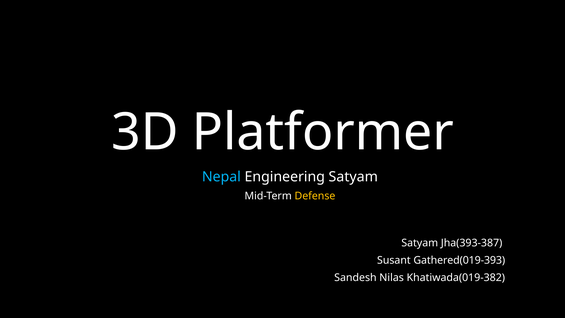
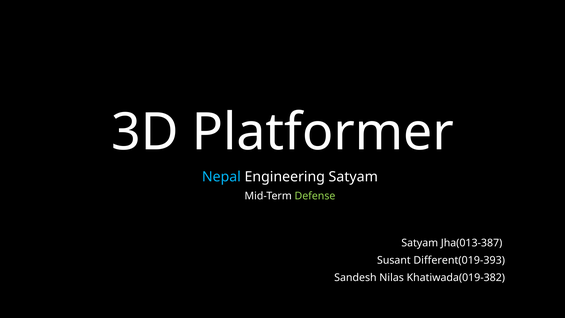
Defense colour: yellow -> light green
Jha(393-387: Jha(393-387 -> Jha(013-387
Gathered(019-393: Gathered(019-393 -> Different(019-393
